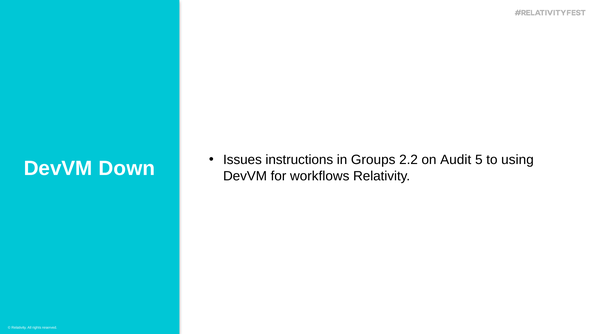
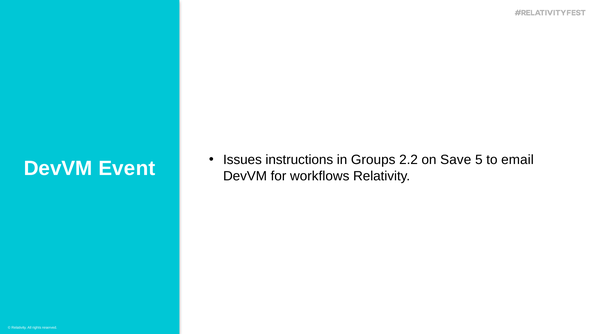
Audit: Audit -> Save
using: using -> email
Down: Down -> Event
